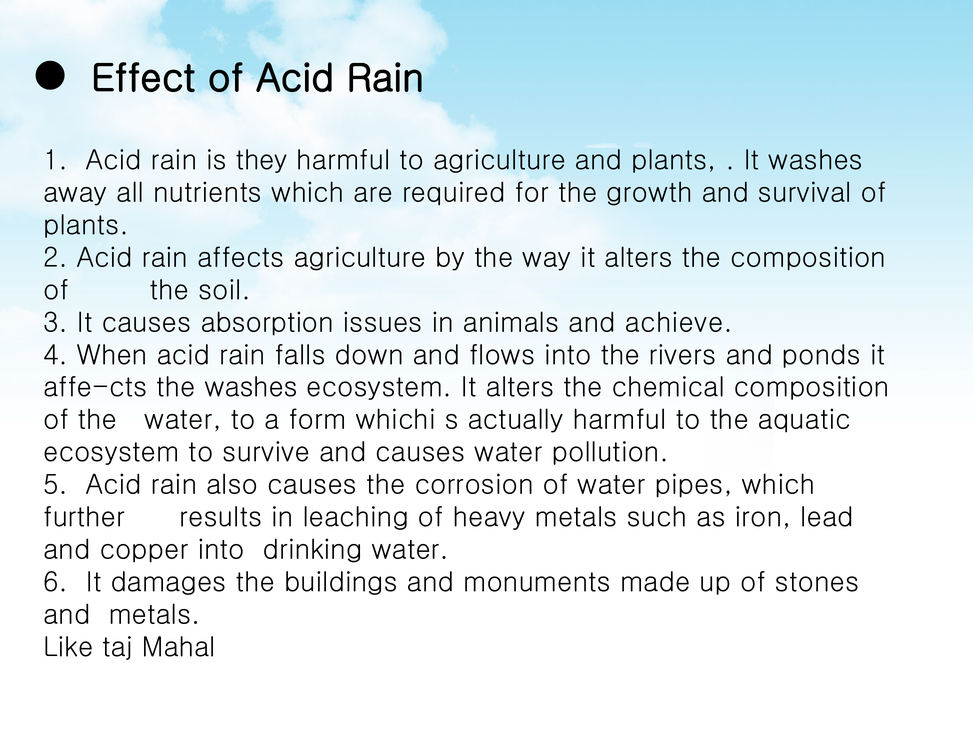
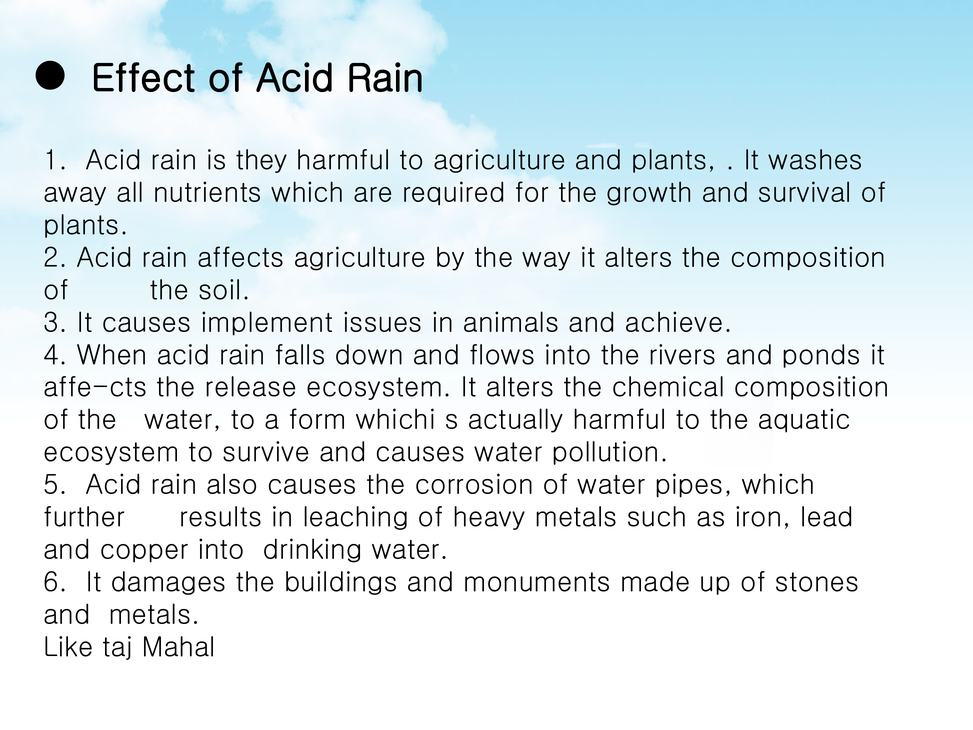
absorption: absorption -> implement
the washes: washes -> release
